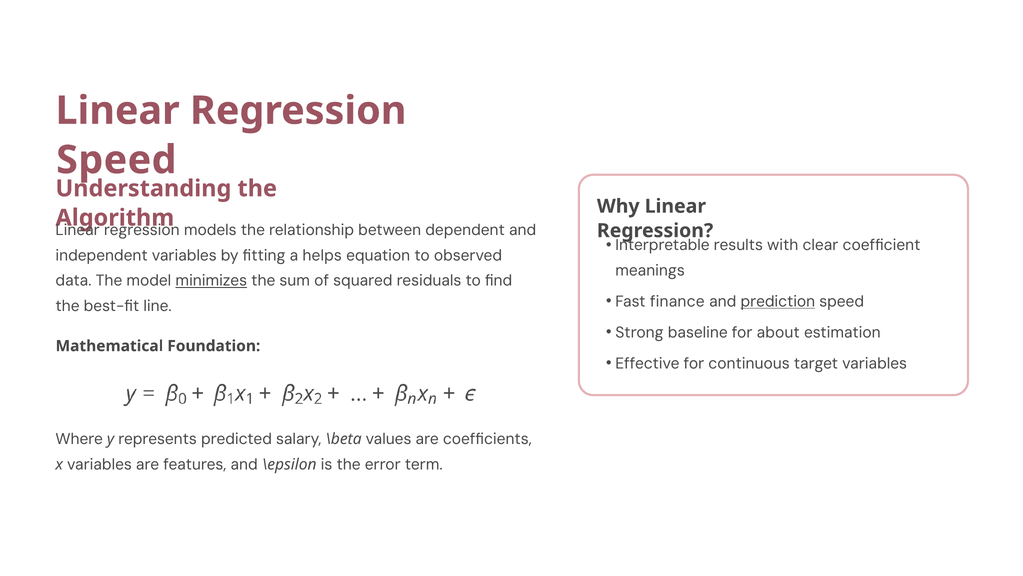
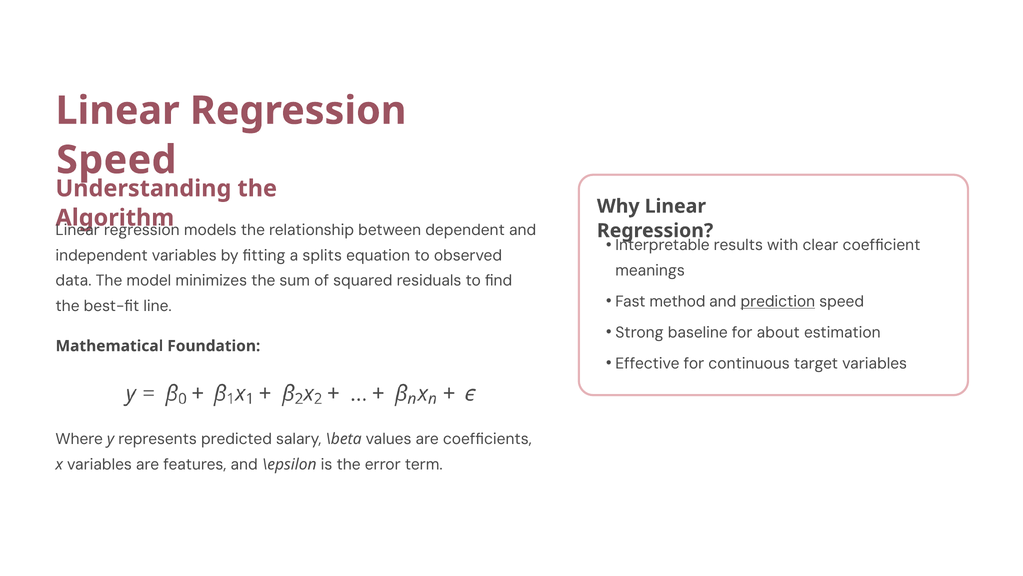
helps: helps -> splits
minimizes underline: present -> none
finance: finance -> method
